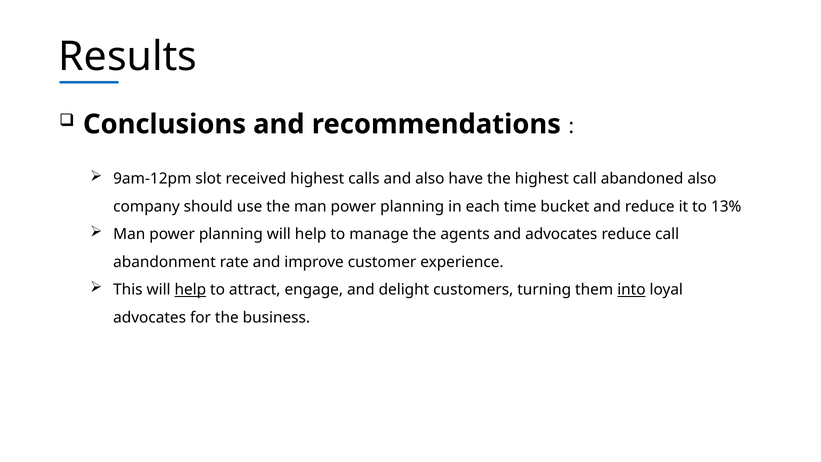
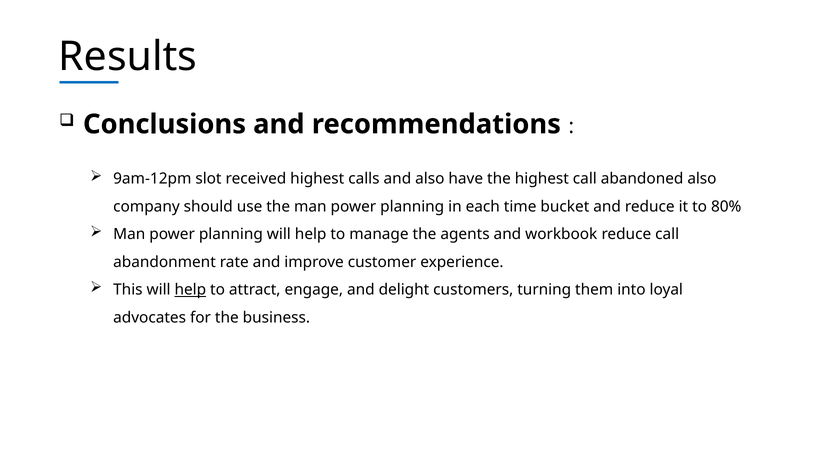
13%: 13% -> 80%
and advocates: advocates -> workbook
into underline: present -> none
